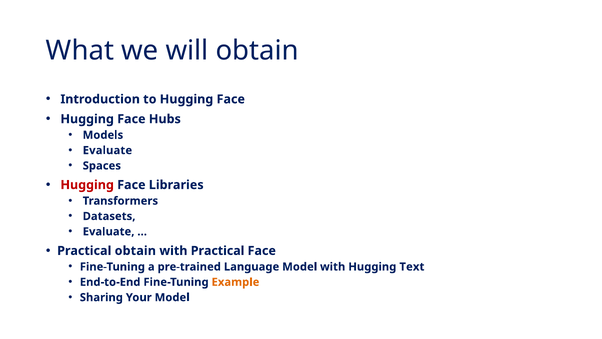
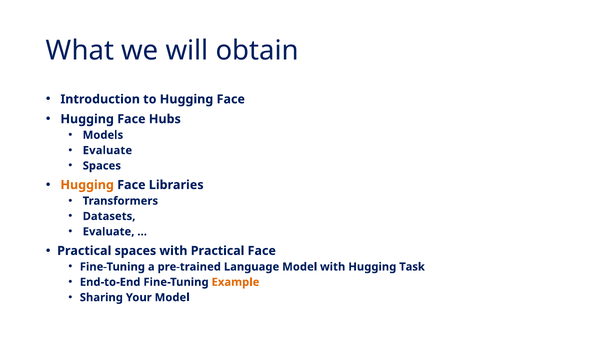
Hugging at (87, 185) colour: red -> orange
Practical obtain: obtain -> spaces
Text: Text -> Task
